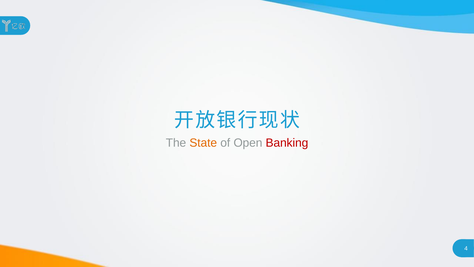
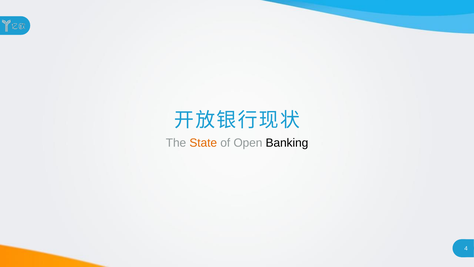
Banking colour: red -> black
